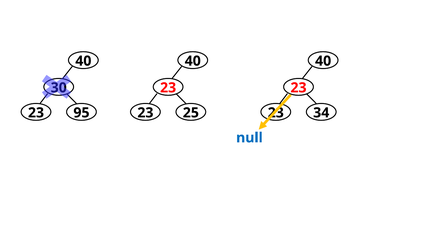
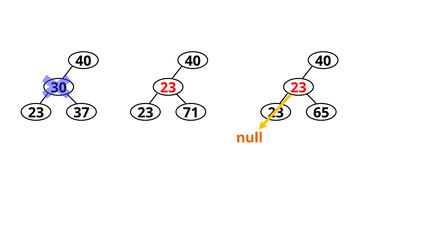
95: 95 -> 37
25: 25 -> 71
34: 34 -> 65
null colour: blue -> orange
